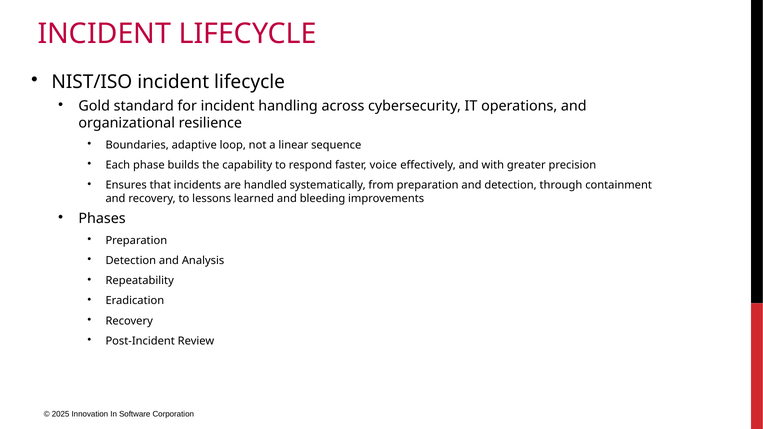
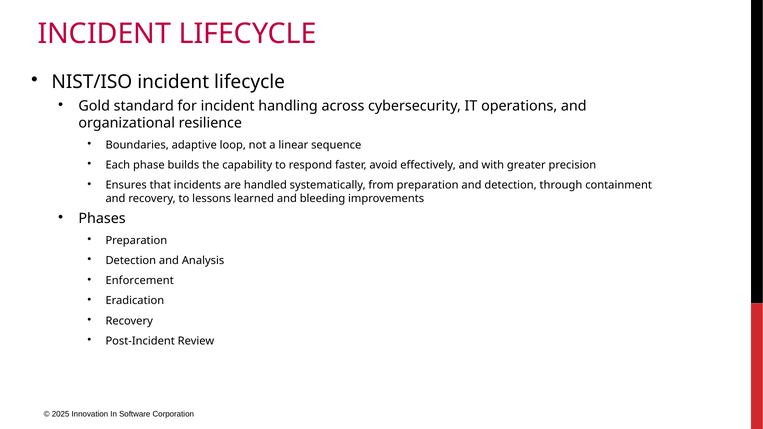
voice: voice -> avoid
Repeatability: Repeatability -> Enforcement
